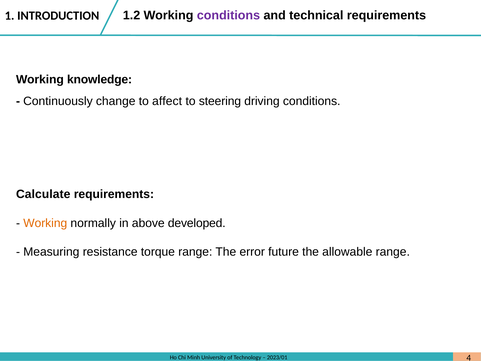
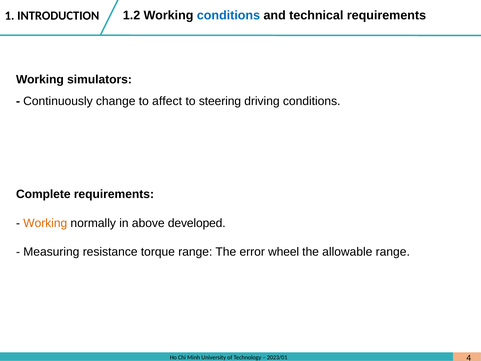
conditions at (228, 15) colour: purple -> blue
knowledge: knowledge -> simulators
Calculate: Calculate -> Complete
future: future -> wheel
